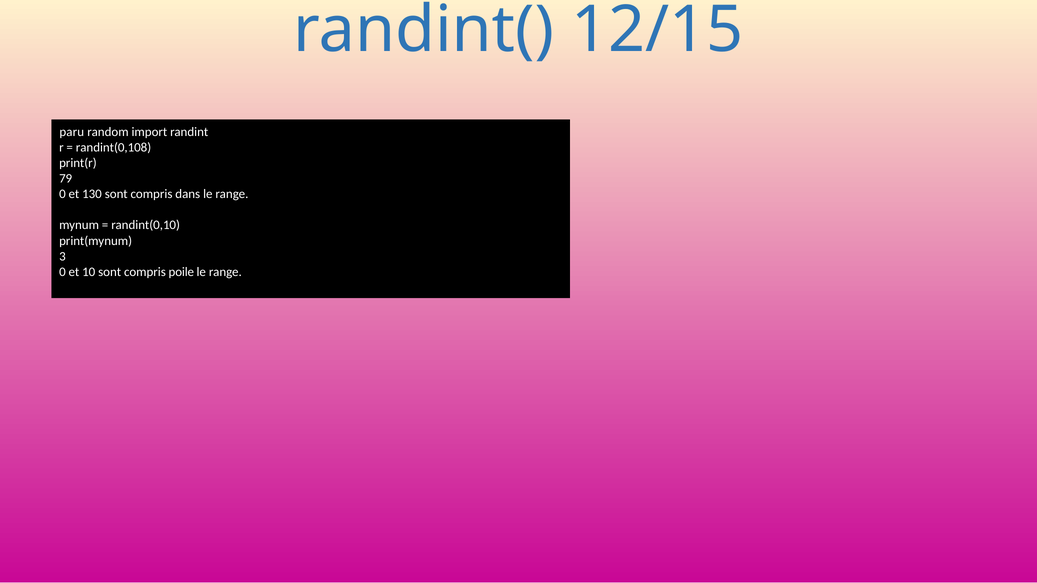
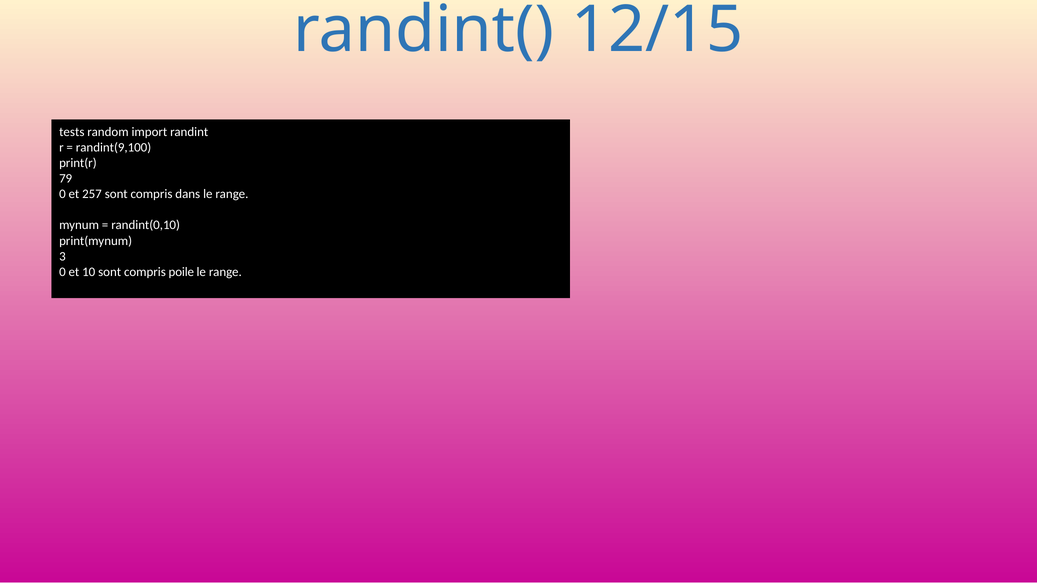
paru: paru -> tests
randint(0,108: randint(0,108 -> randint(9,100
130: 130 -> 257
